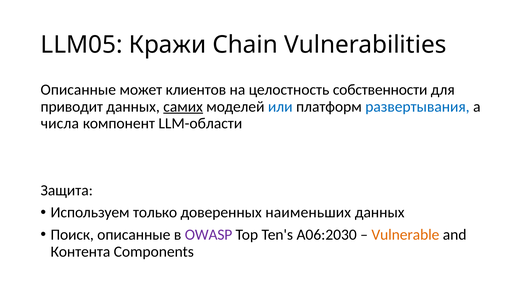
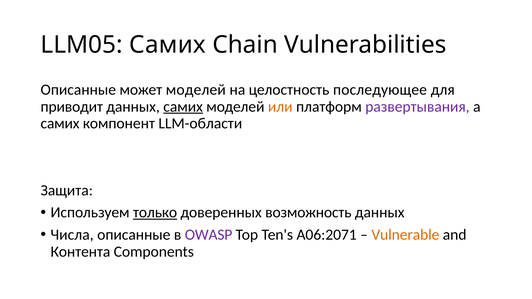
LLM05 Кражи: Кражи -> Самих
может клиентов: клиентов -> моделей
собственности: собственности -> последующее
или colour: blue -> orange
развертывания colour: blue -> purple
числа at (60, 123): числа -> самих
только underline: none -> present
наименьших: наименьших -> возможность
Поиск: Поиск -> Числа
A06:2030: A06:2030 -> A06:2071
